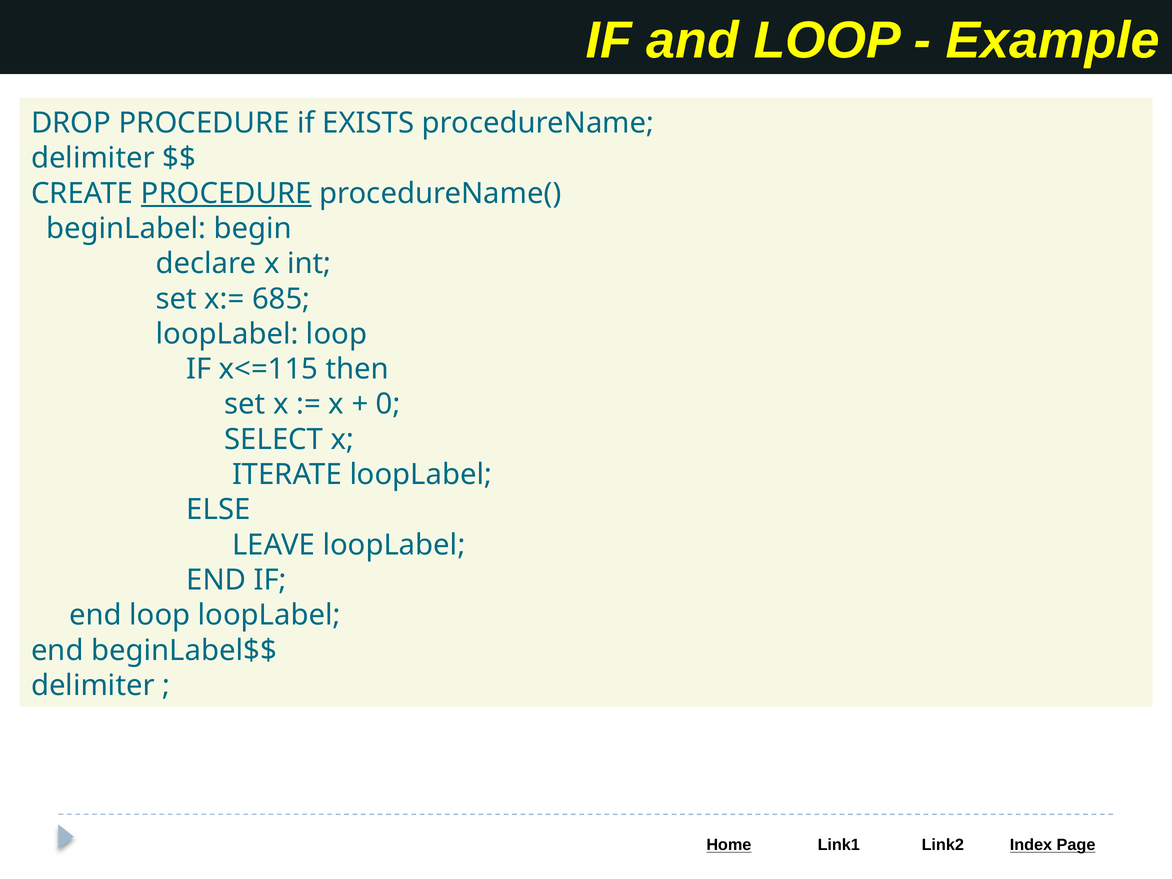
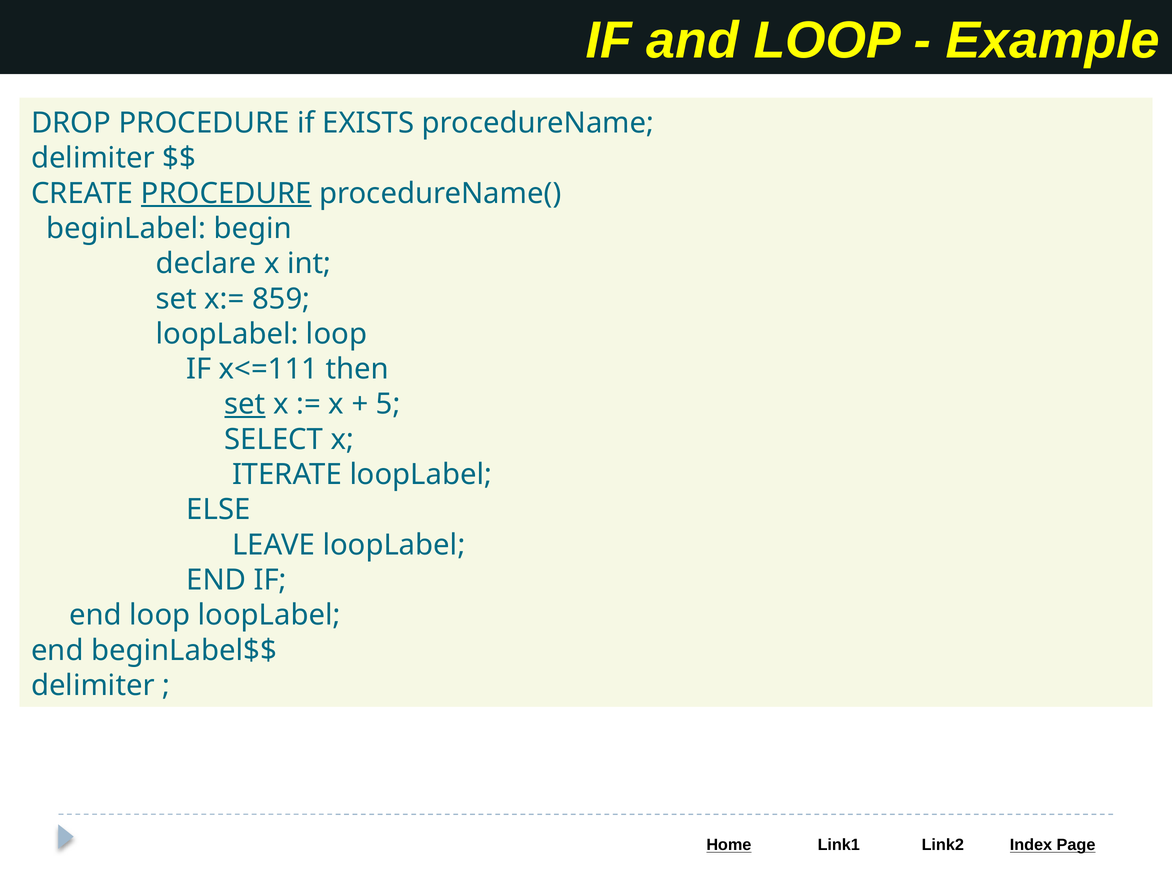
685: 685 -> 859
x<=115: x<=115 -> x<=111
set at (245, 404) underline: none -> present
0: 0 -> 5
